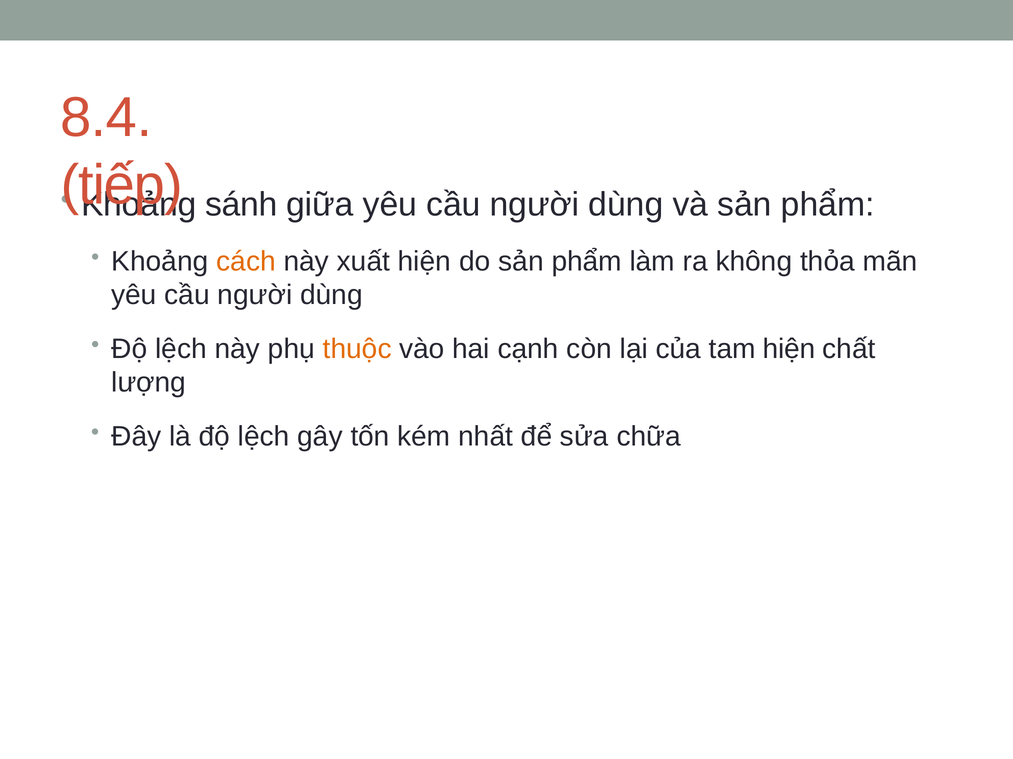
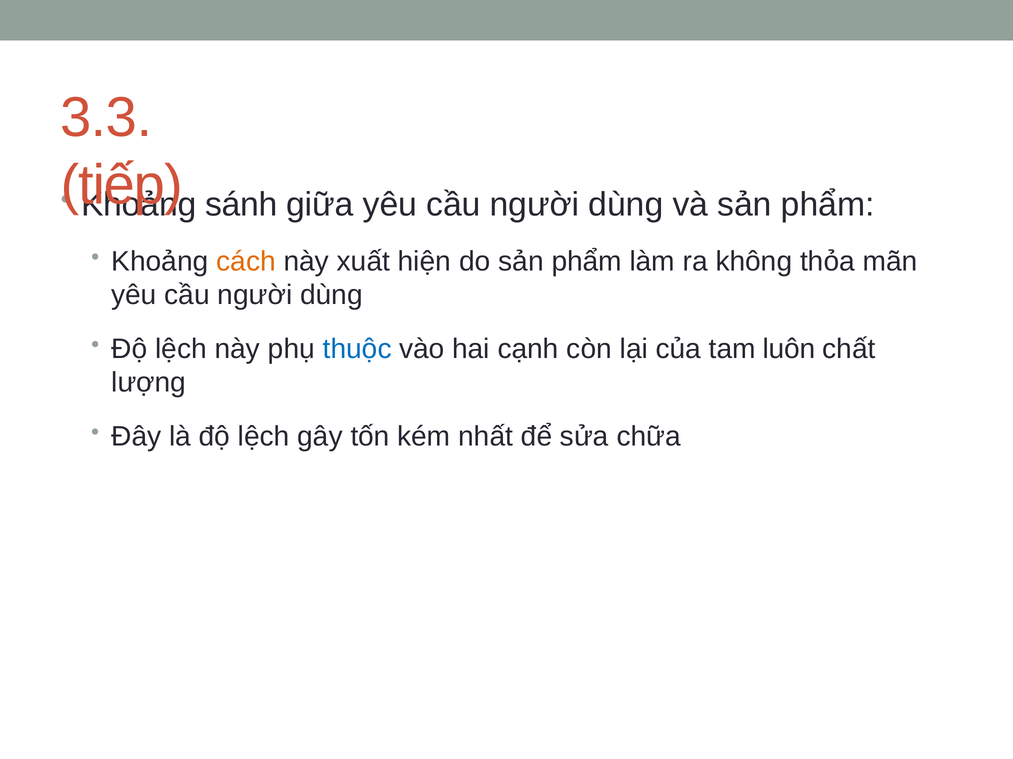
8.4: 8.4 -> 3.3
thuộc colour: orange -> blue
tam hiện: hiện -> luôn
